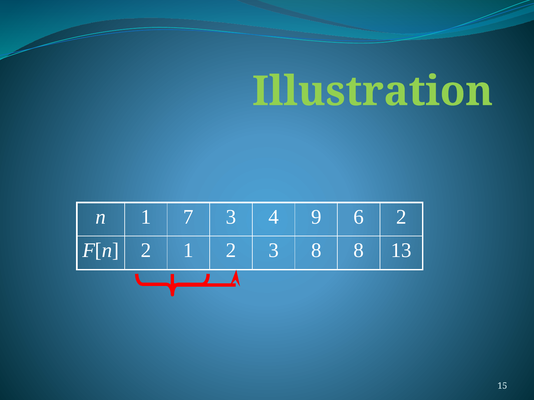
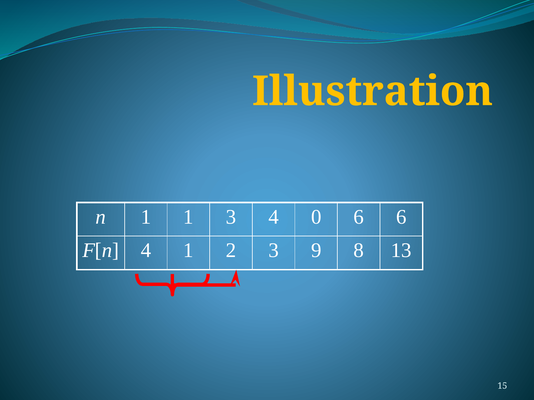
Illustration colour: light green -> yellow
1 7: 7 -> 1
9: 9 -> 0
6 2: 2 -> 6
F[n 2: 2 -> 4
3 8: 8 -> 9
